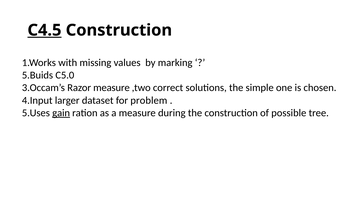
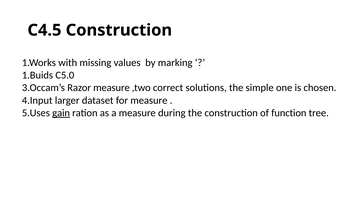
C4.5 underline: present -> none
5.Buids: 5.Buids -> 1.Buids
for problem: problem -> measure
possible: possible -> function
